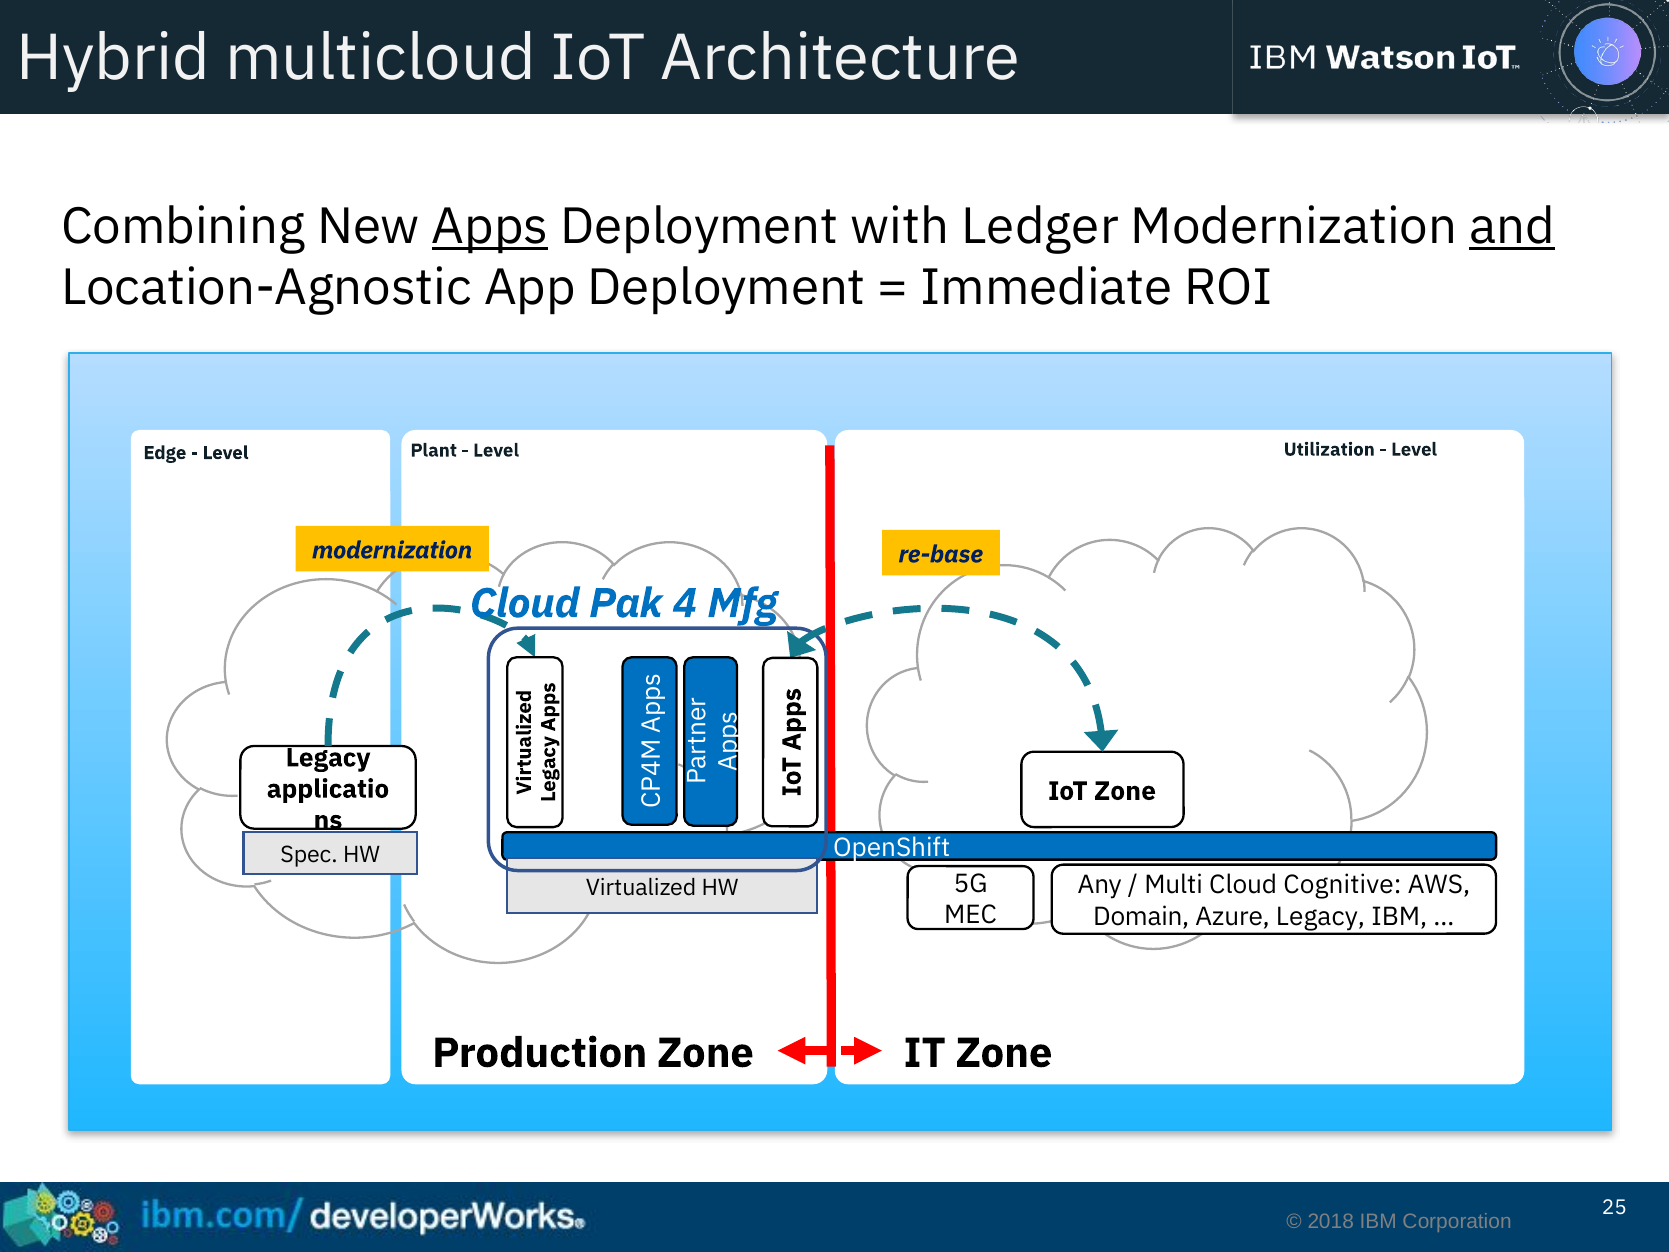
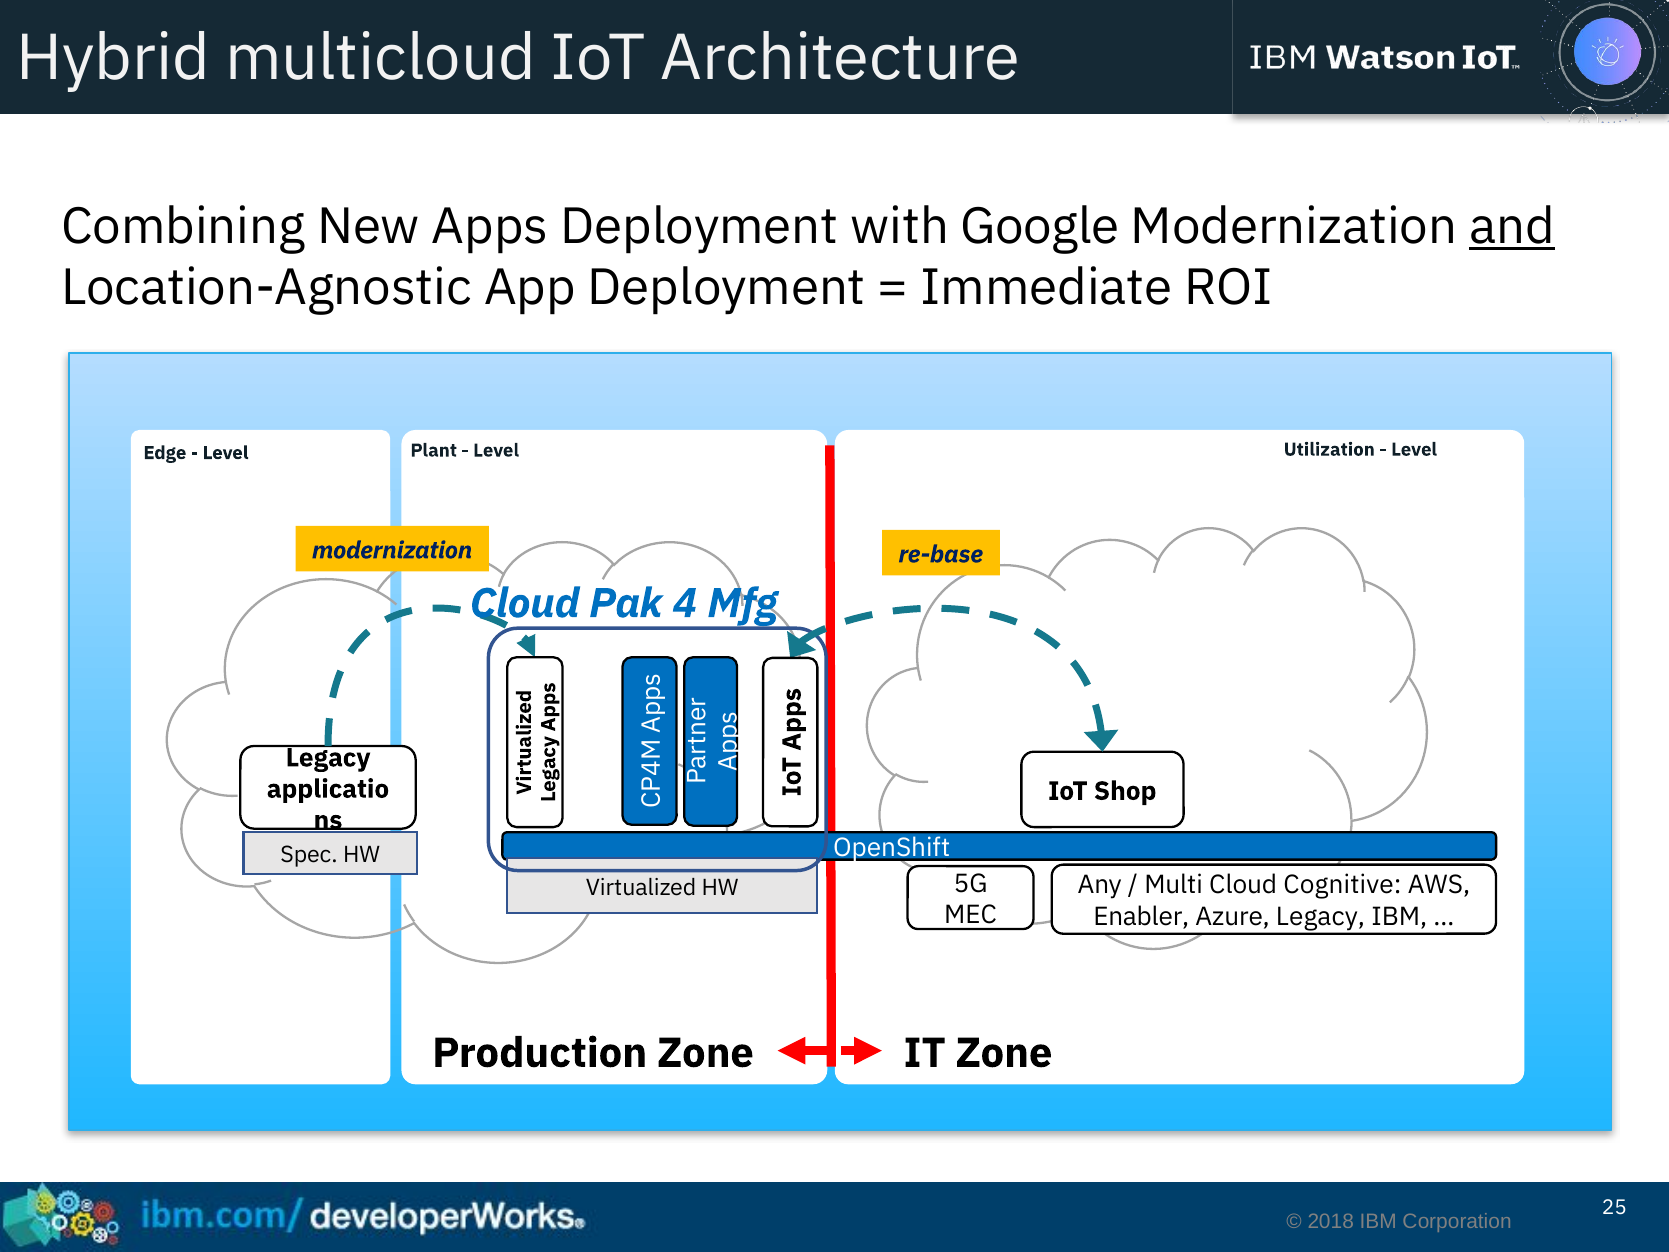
Apps underline: present -> none
Ledger: Ledger -> Google
IoT Zone: Zone -> Shop
Domain: Domain -> Enabler
